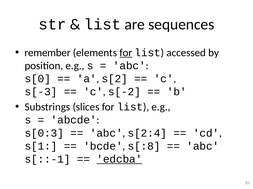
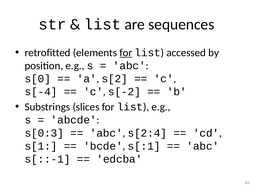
remember: remember -> retrofitted
s[-3: s[-3 -> s[-4
s[:8: s[:8 -> s[:1
edcba underline: present -> none
